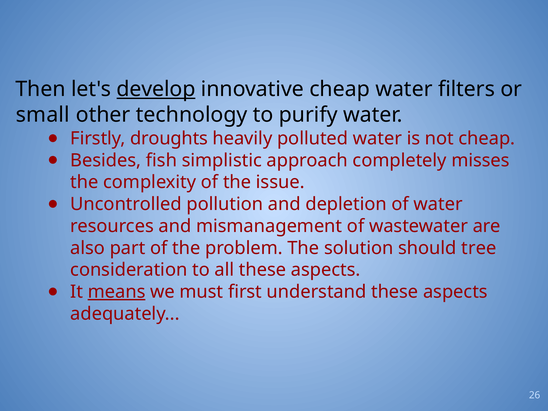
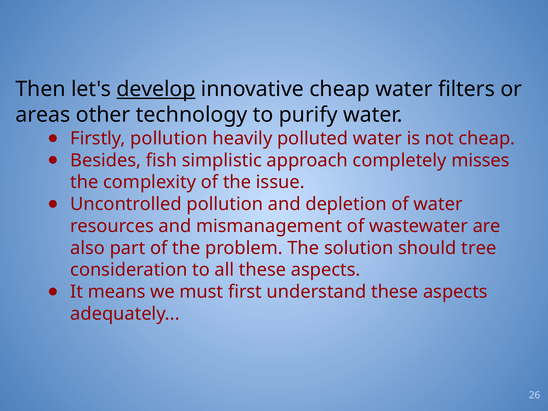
small: small -> areas
Firstly droughts: droughts -> pollution
means underline: present -> none
